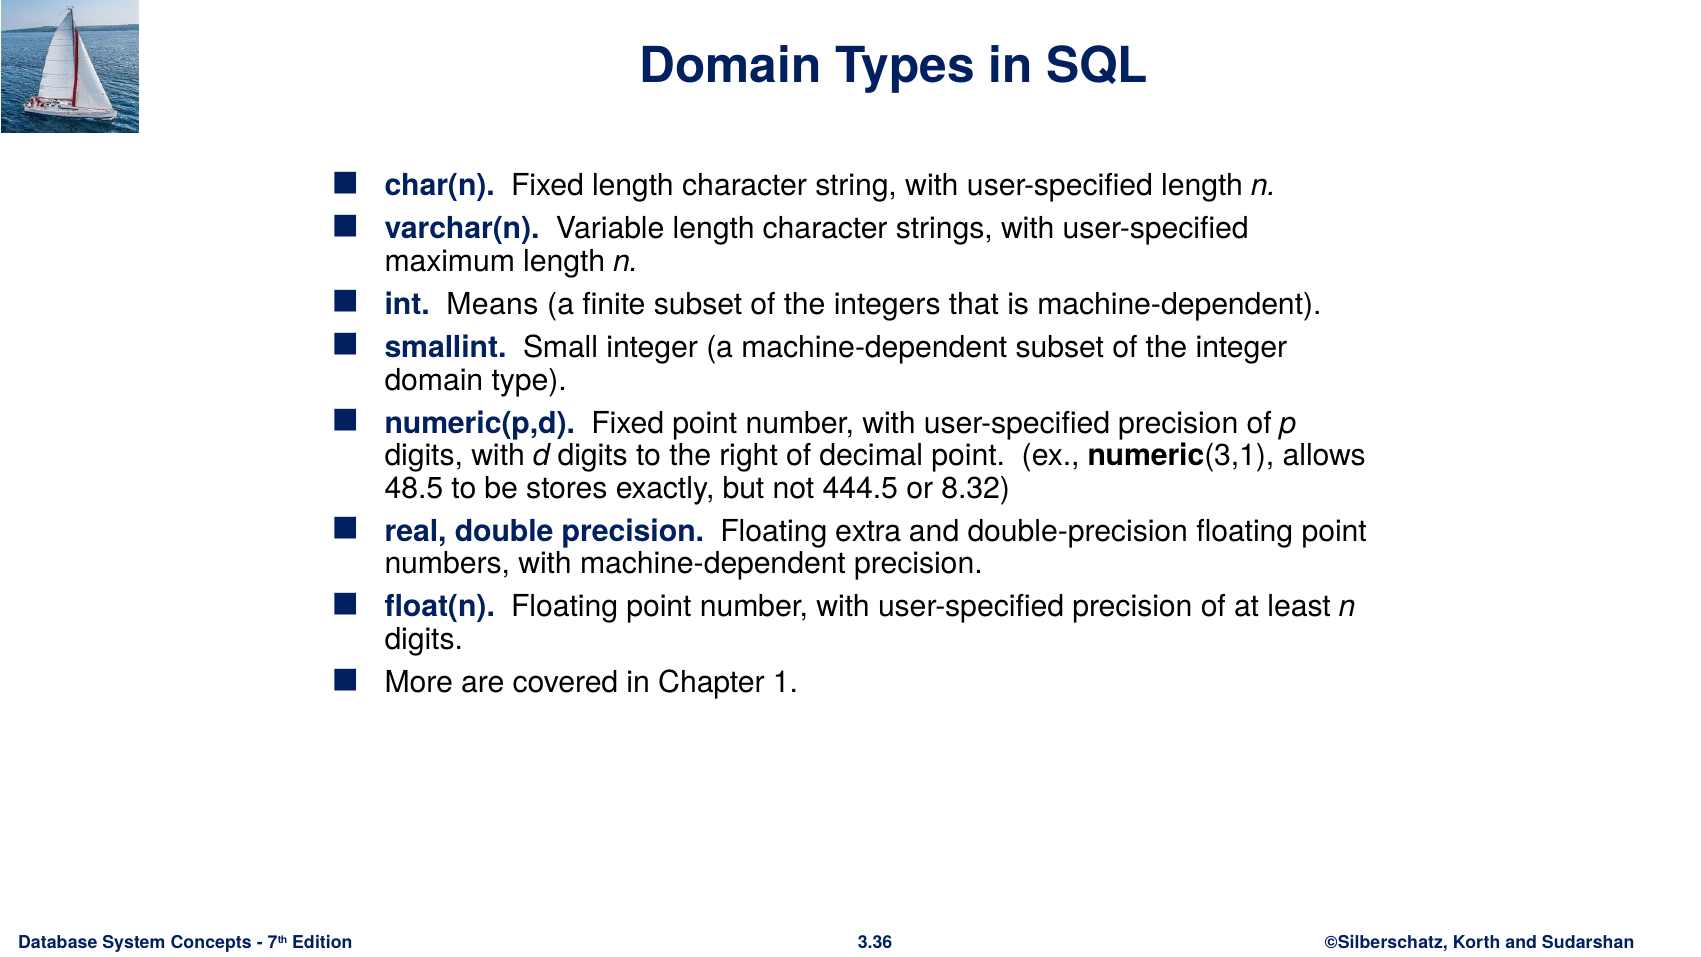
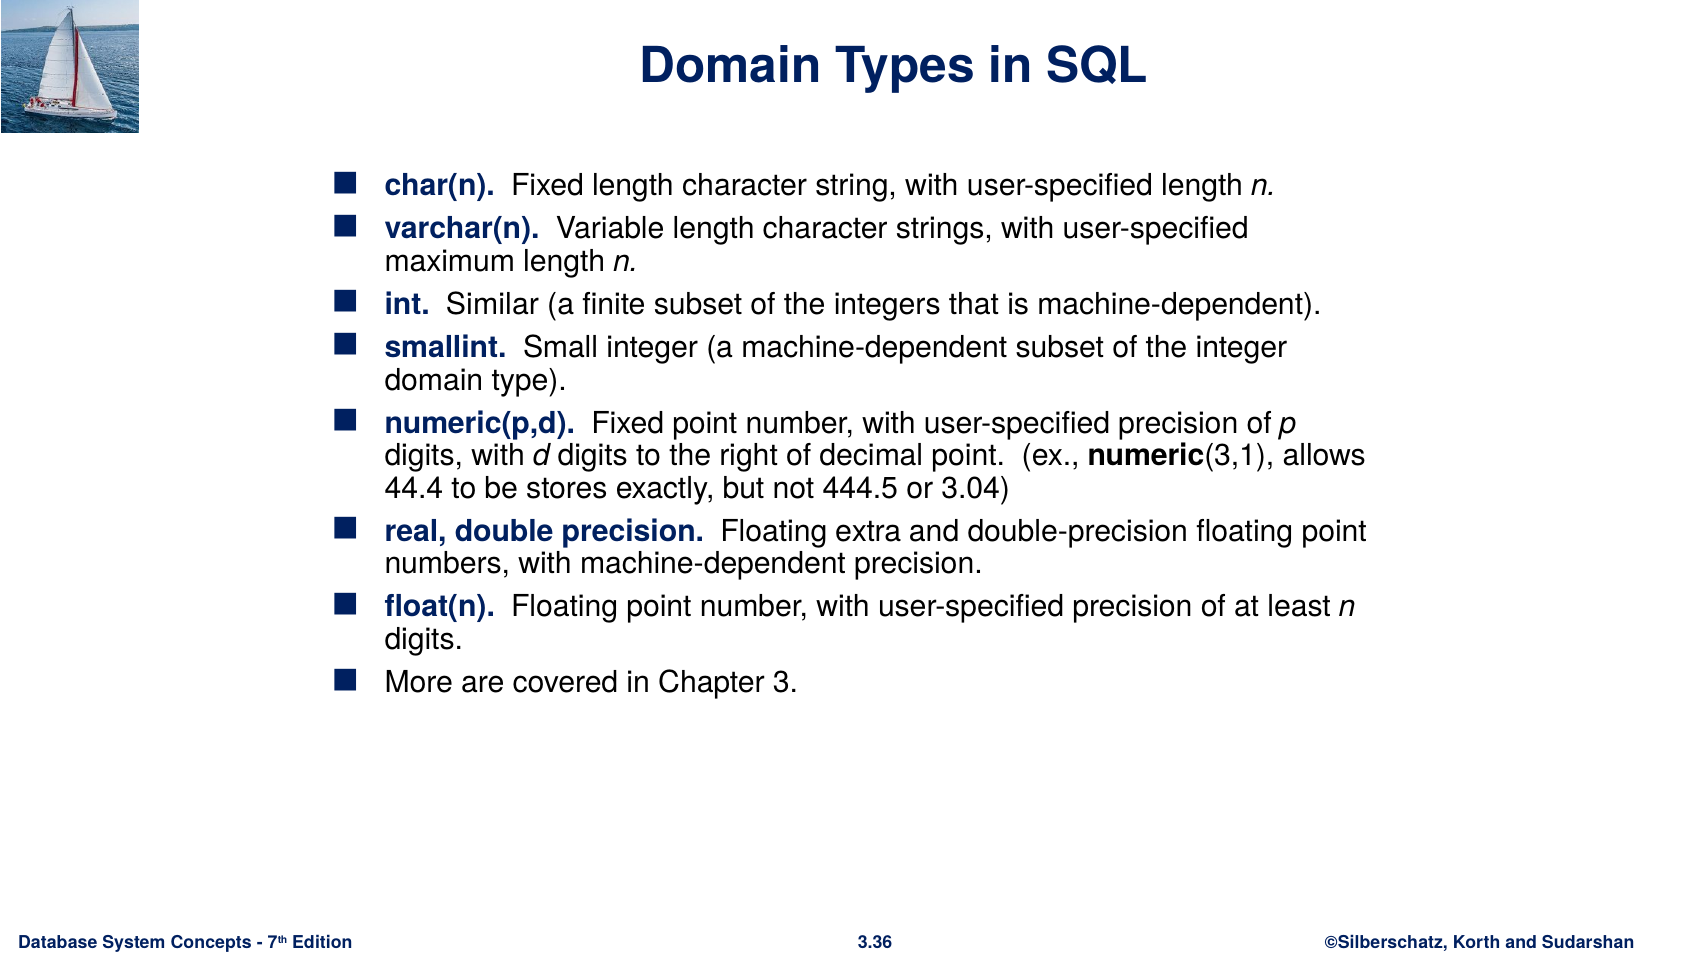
Means: Means -> Similar
48.5: 48.5 -> 44.4
8.32: 8.32 -> 3.04
1: 1 -> 3
